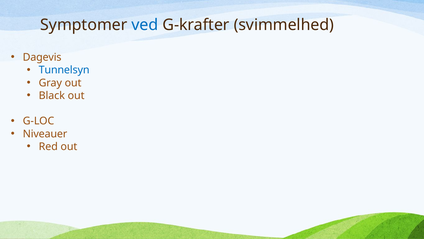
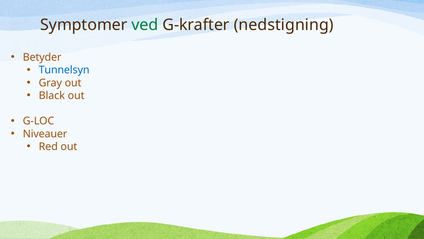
ved colour: blue -> green
svimmelhed: svimmelhed -> nedstigning
Dagevis: Dagevis -> Betyder
